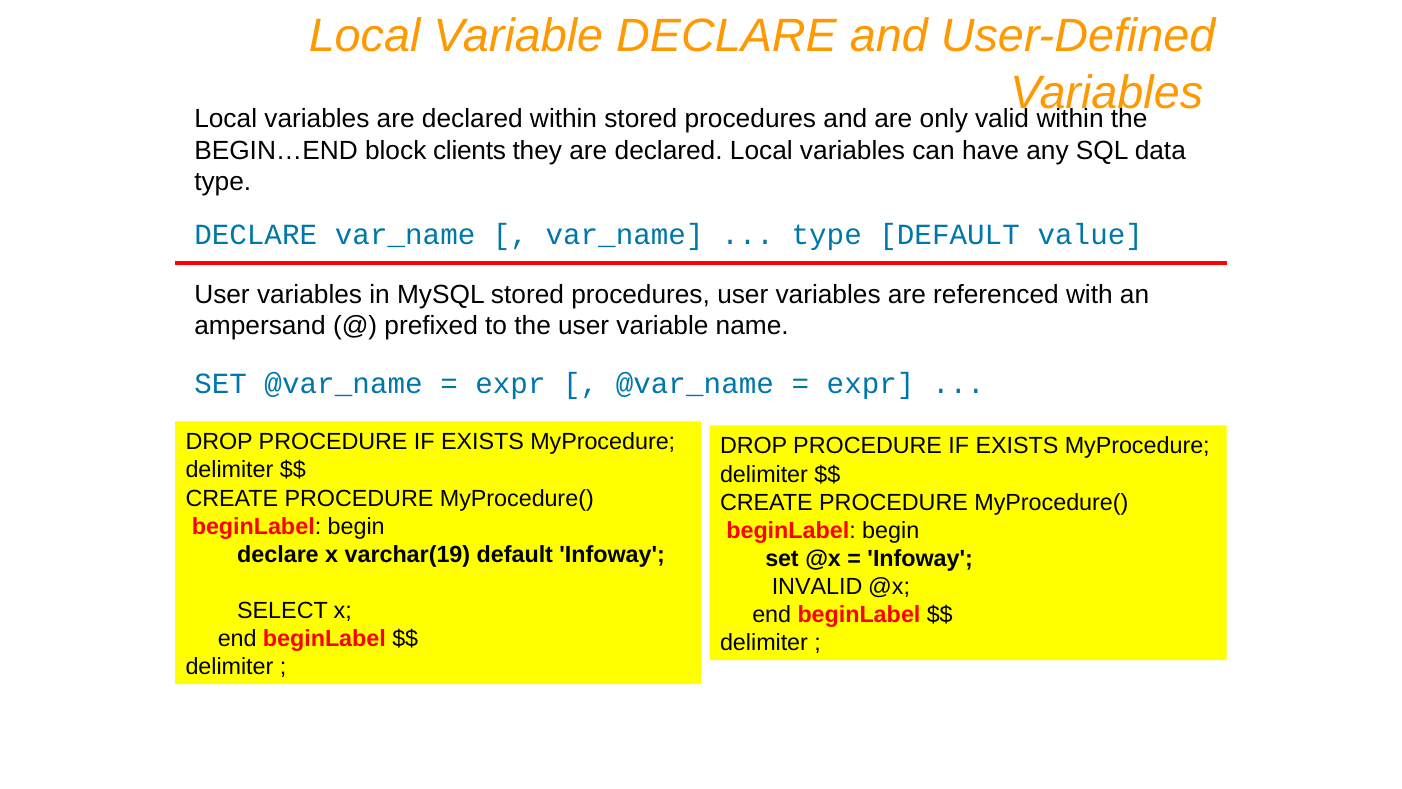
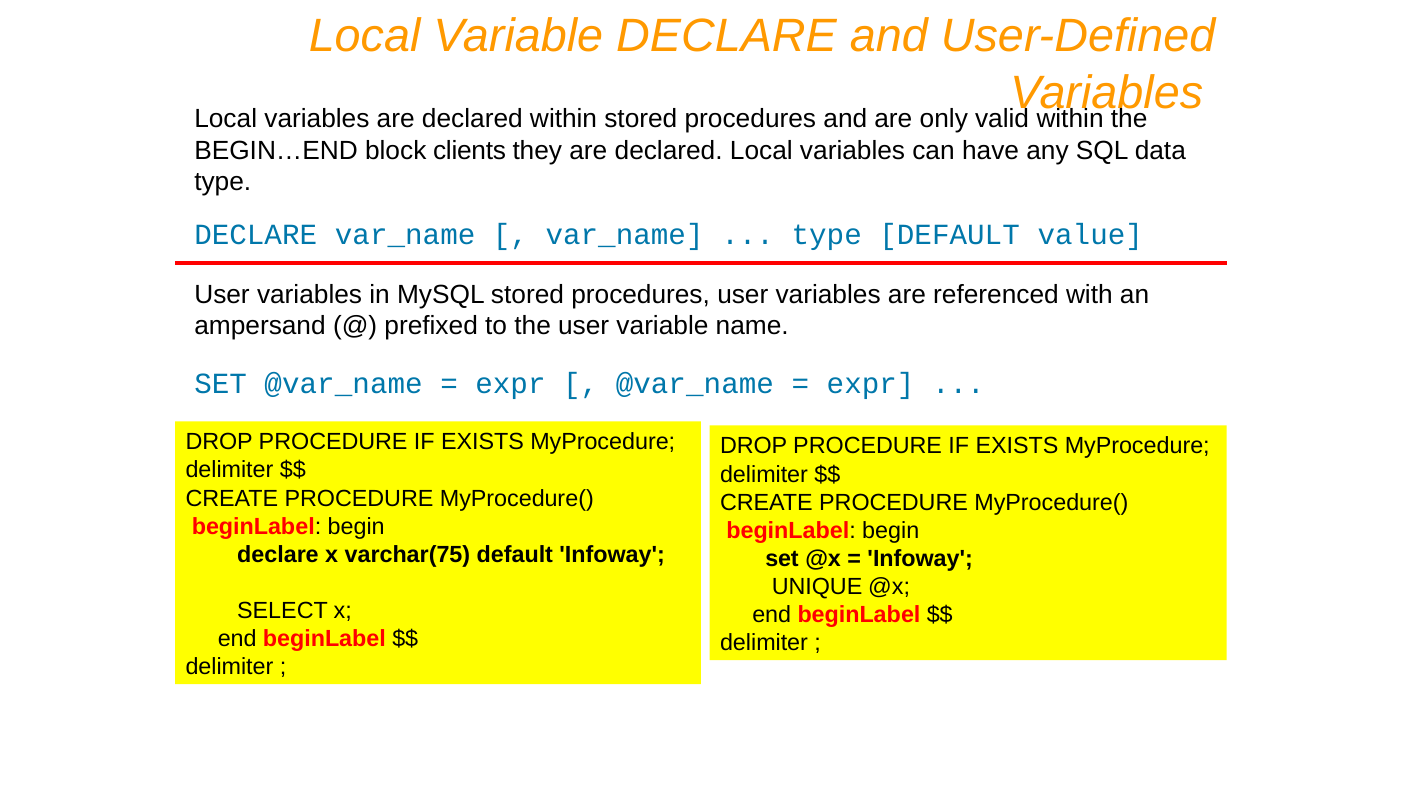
varchar(19: varchar(19 -> varchar(75
INVALID: INVALID -> UNIQUE
